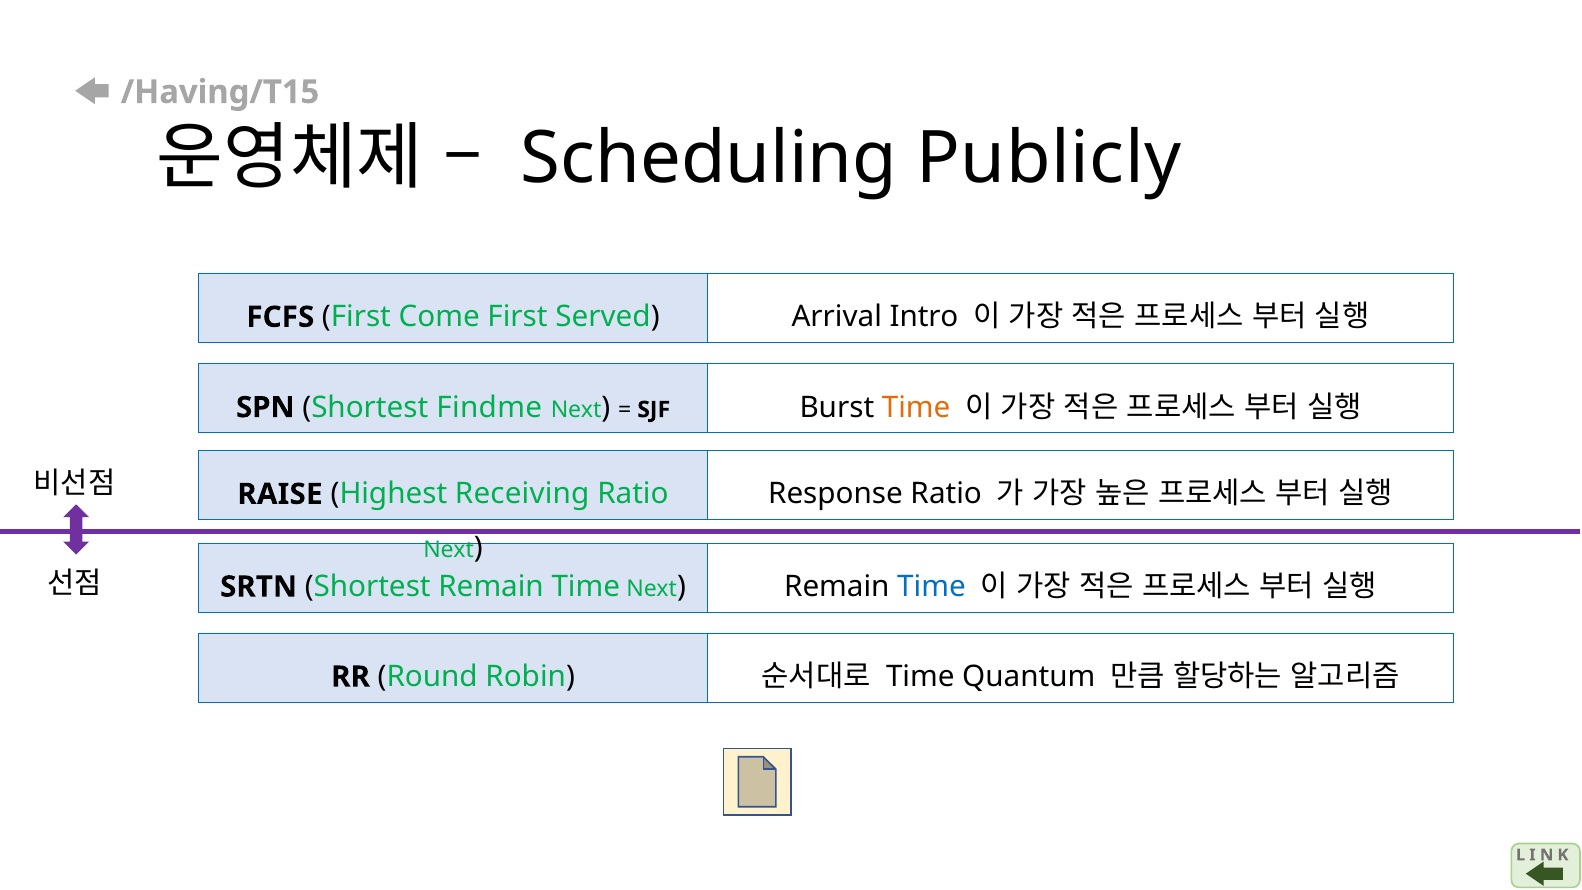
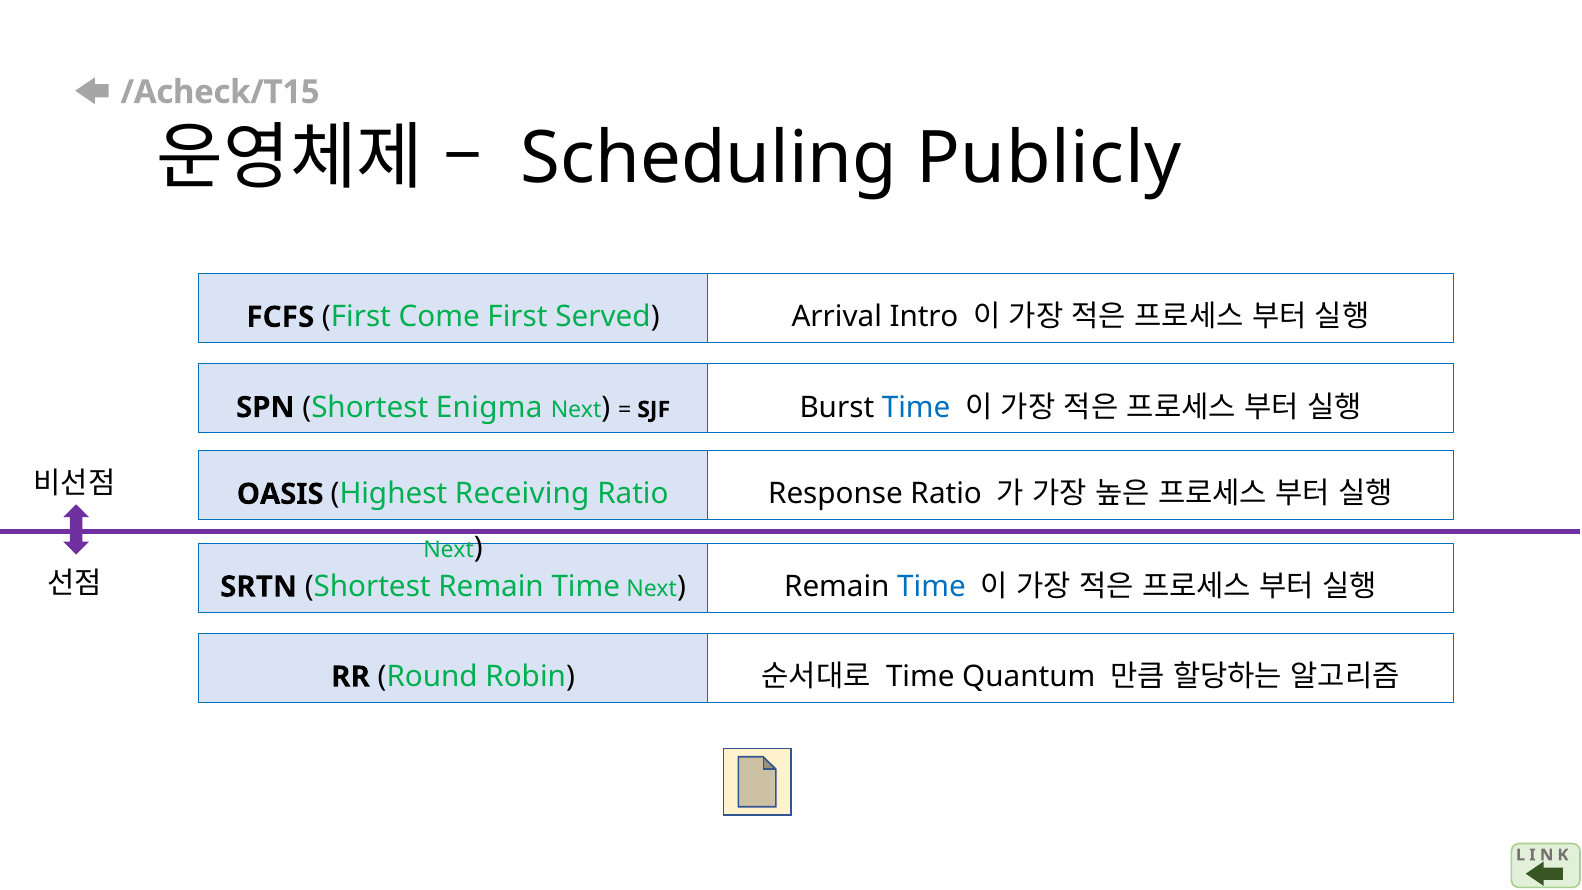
/Having/T15: /Having/T15 -> /Acheck/T15
Findme: Findme -> Enigma
Time at (916, 407) colour: orange -> blue
RAISE: RAISE -> OASIS
